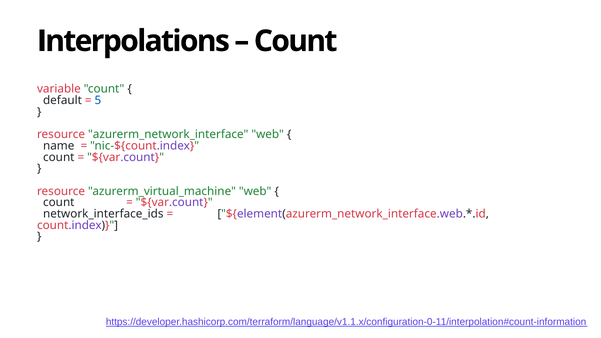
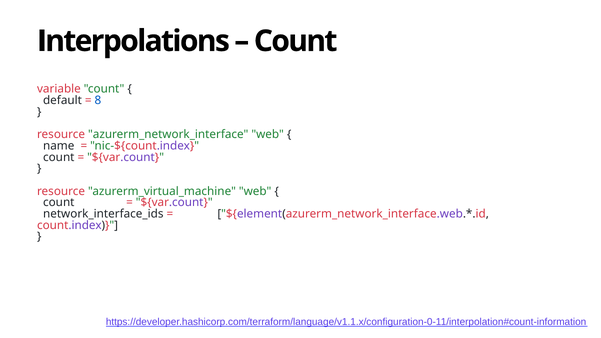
5: 5 -> 8
